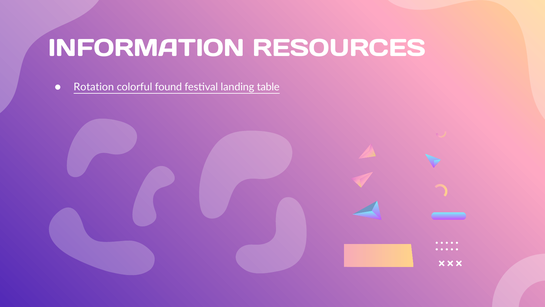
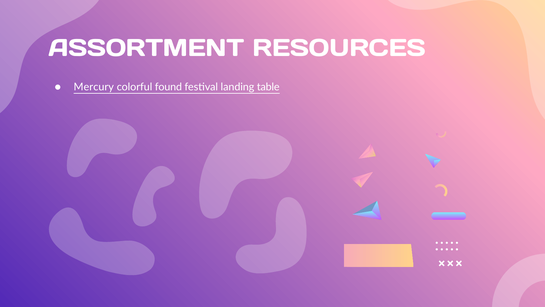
INFORMATION: INFORMATION -> ASSORTMENT
Rotation: Rotation -> Mercury
